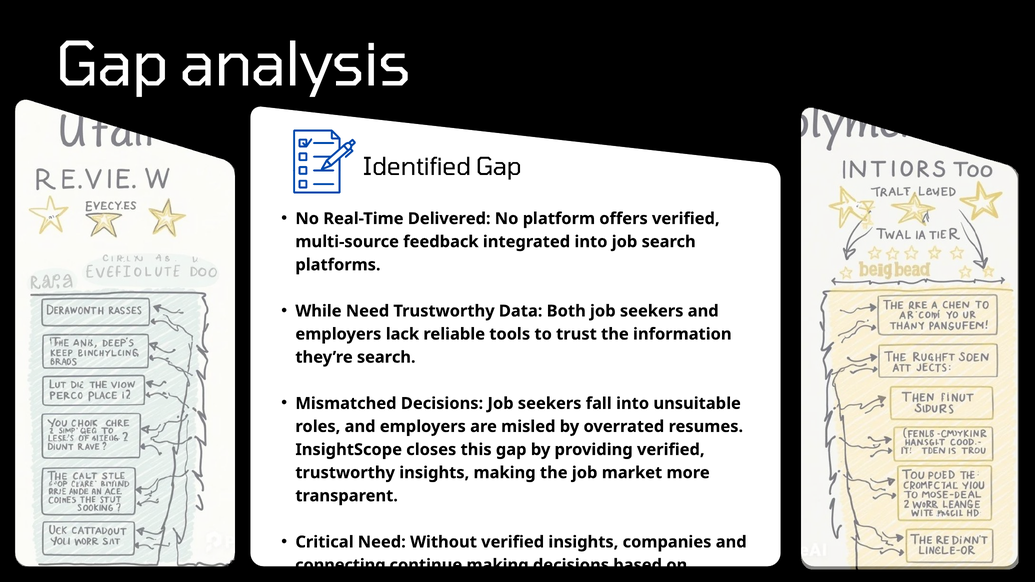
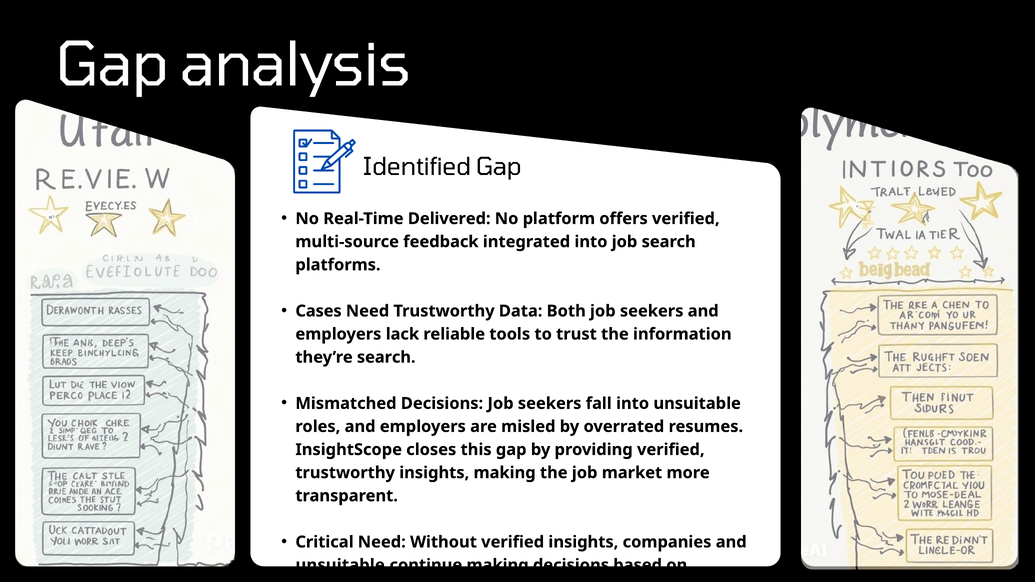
While: While -> Cases
connecting at (340, 565): connecting -> unsuitable
